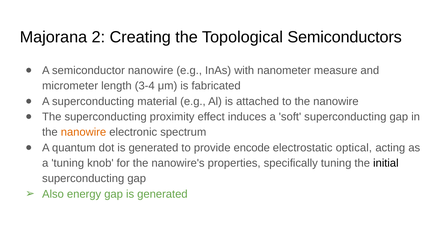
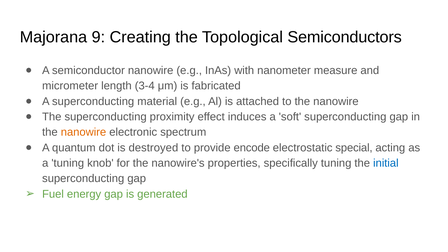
2: 2 -> 9
dot is generated: generated -> destroyed
optical: optical -> special
initial colour: black -> blue
Also: Also -> Fuel
